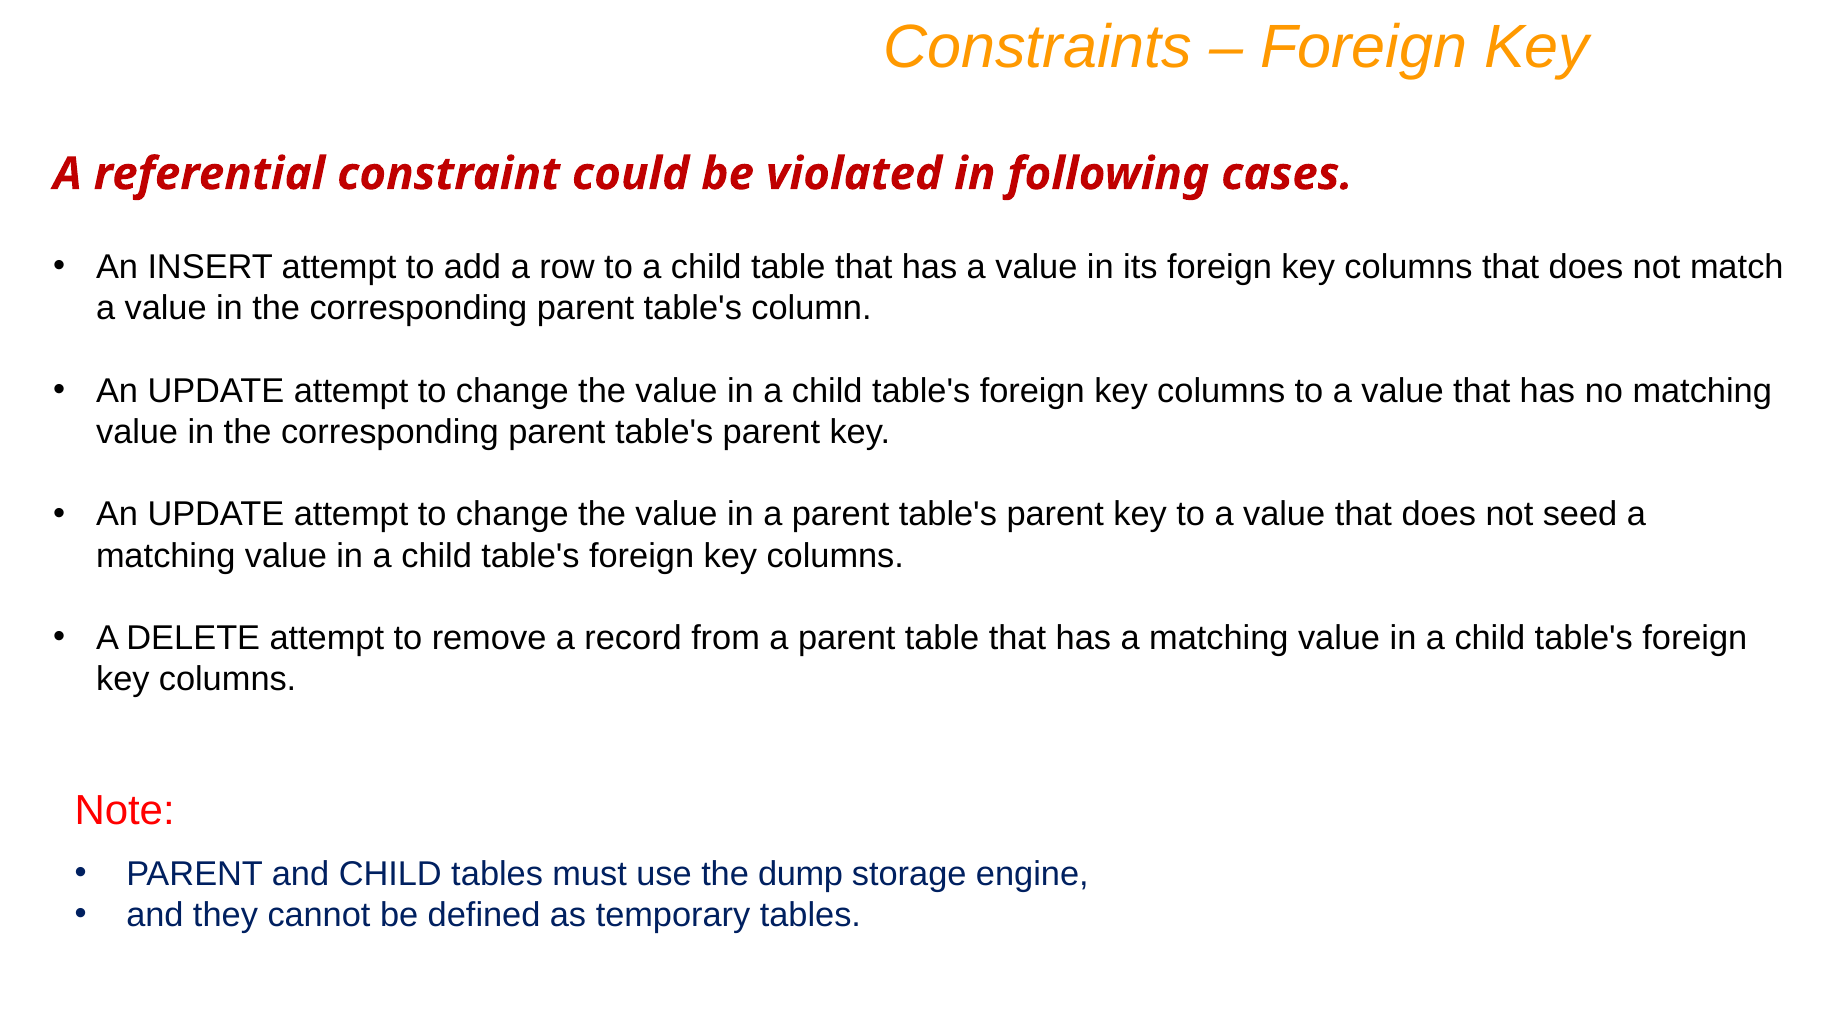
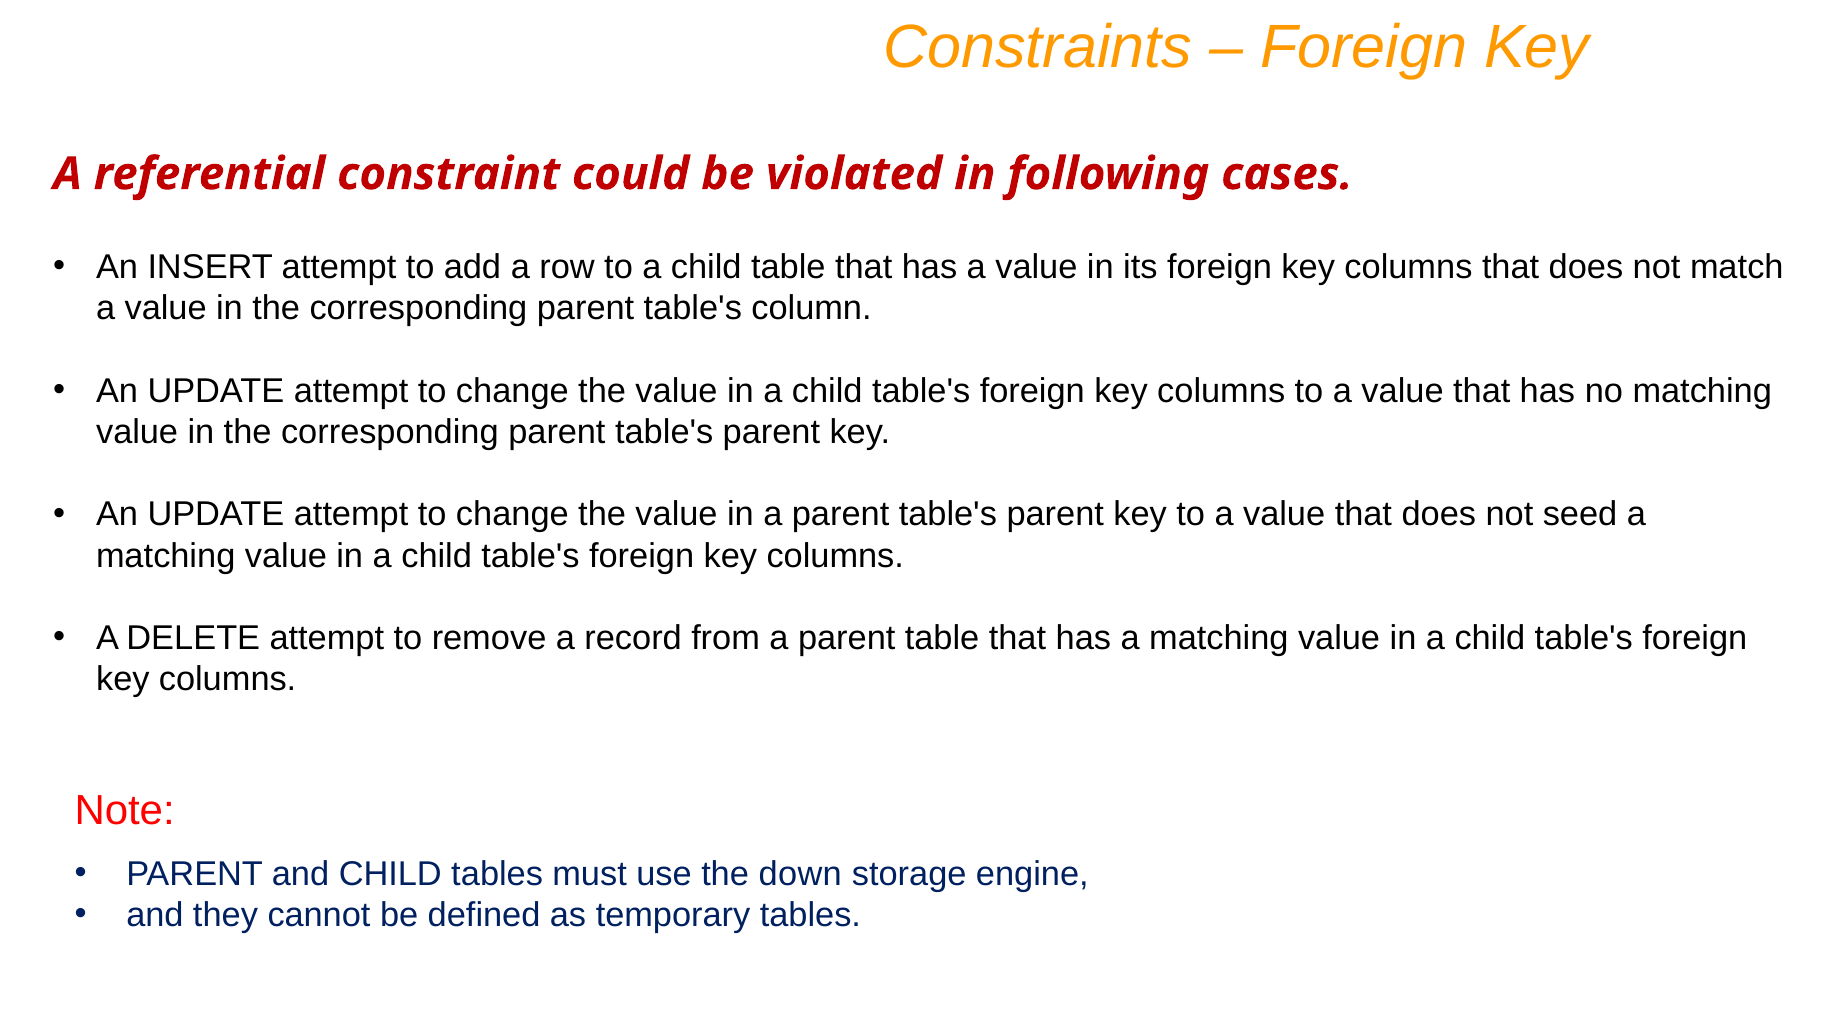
dump: dump -> down
